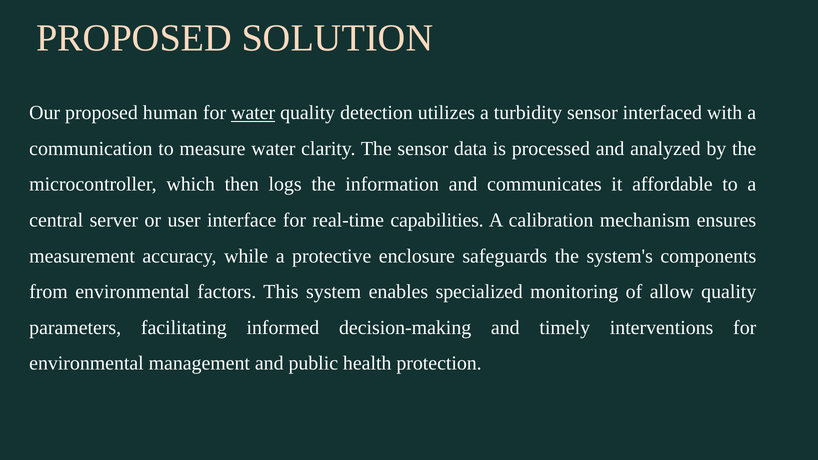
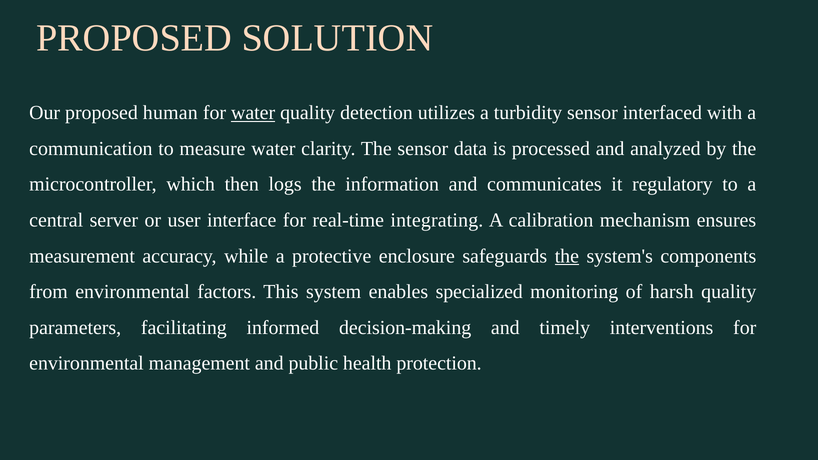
affordable: affordable -> regulatory
capabilities: capabilities -> integrating
the at (567, 256) underline: none -> present
allow: allow -> harsh
